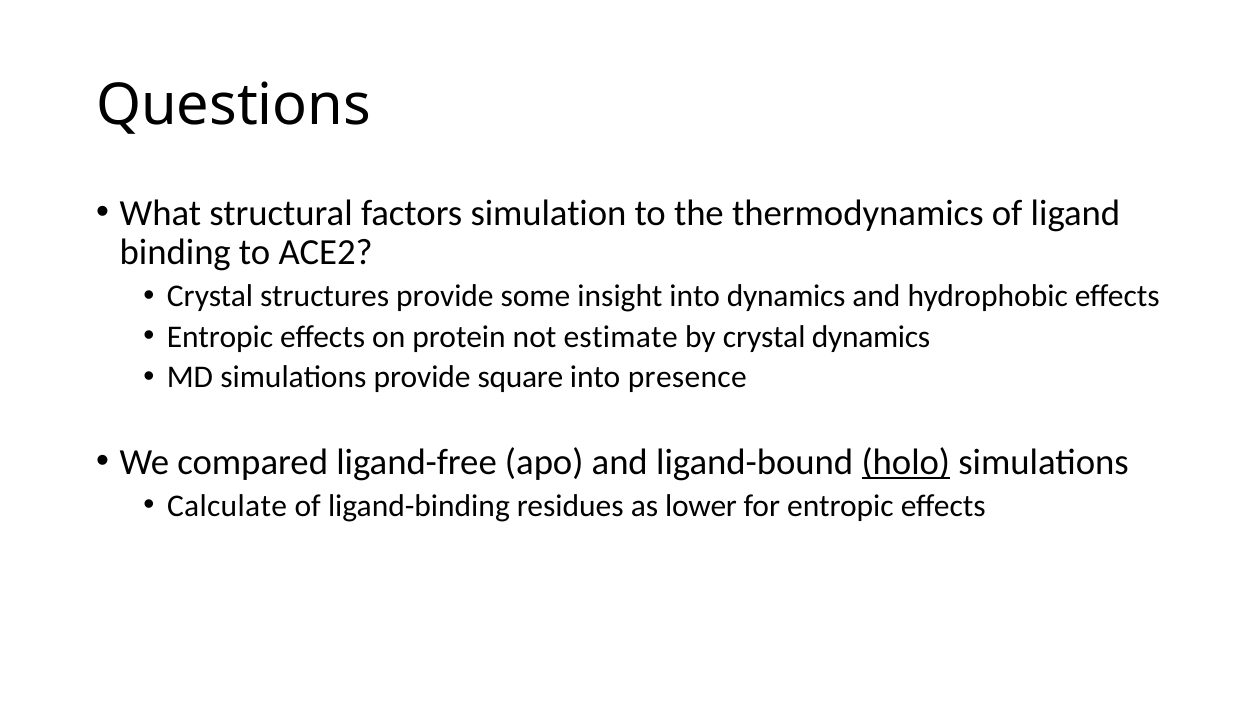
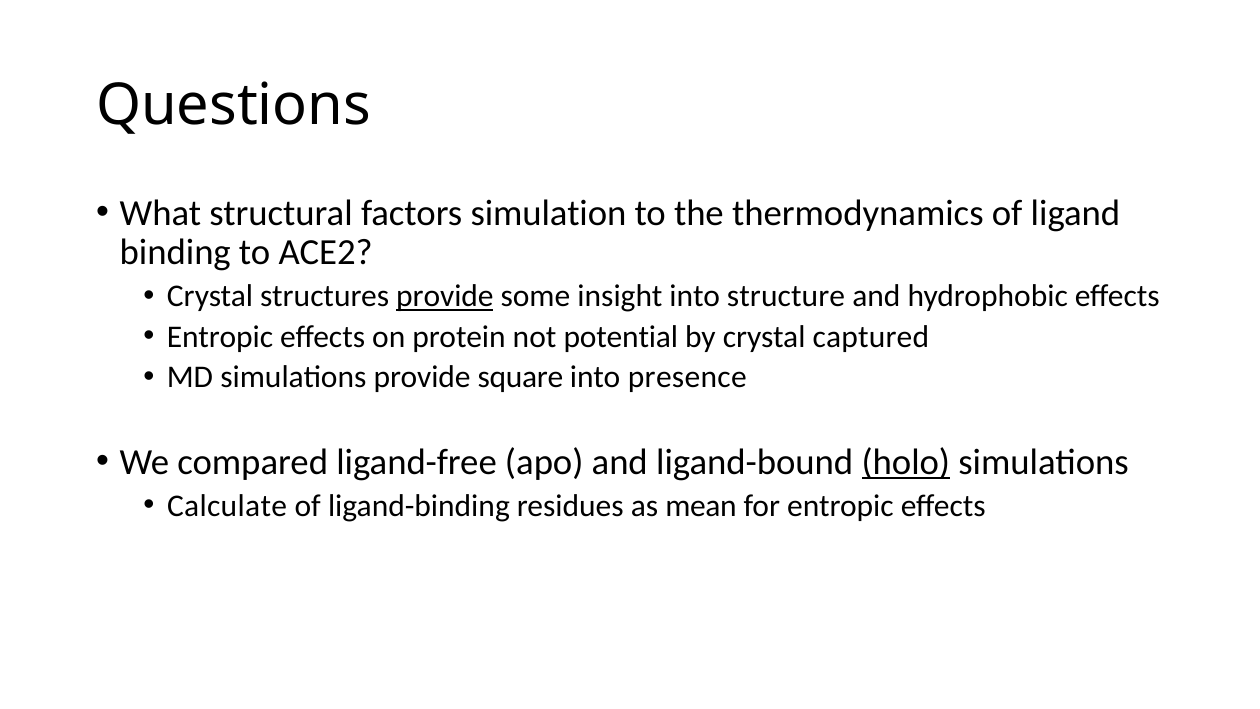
provide at (445, 296) underline: none -> present
into dynamics: dynamics -> structure
estimate: estimate -> potential
crystal dynamics: dynamics -> captured
lower: lower -> mean
